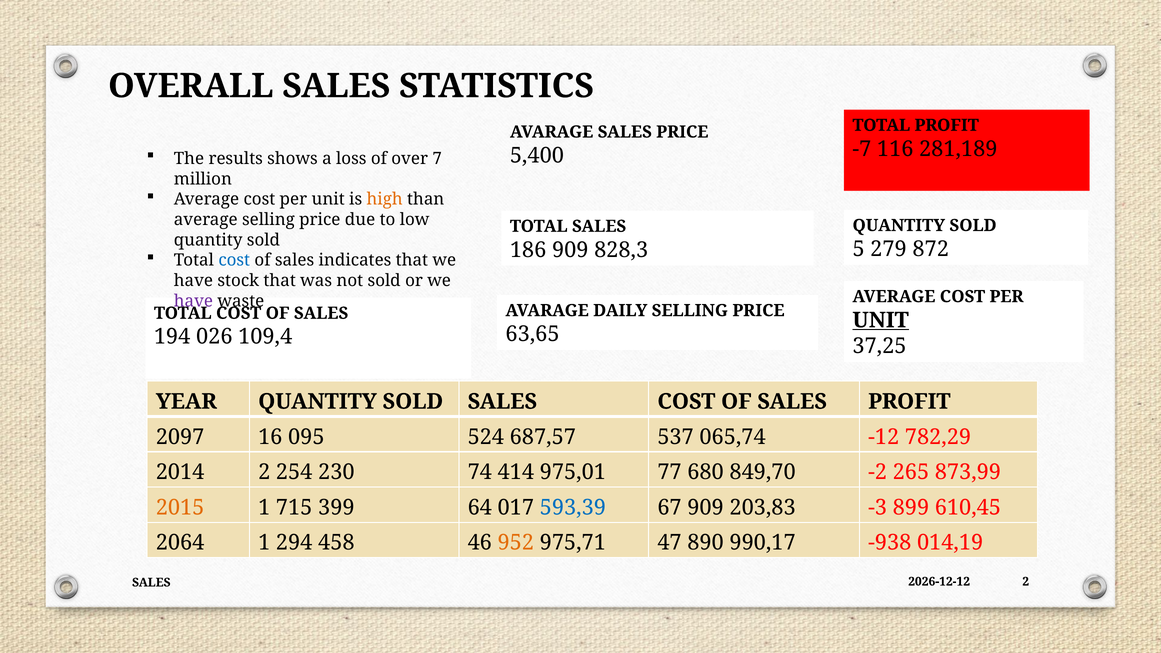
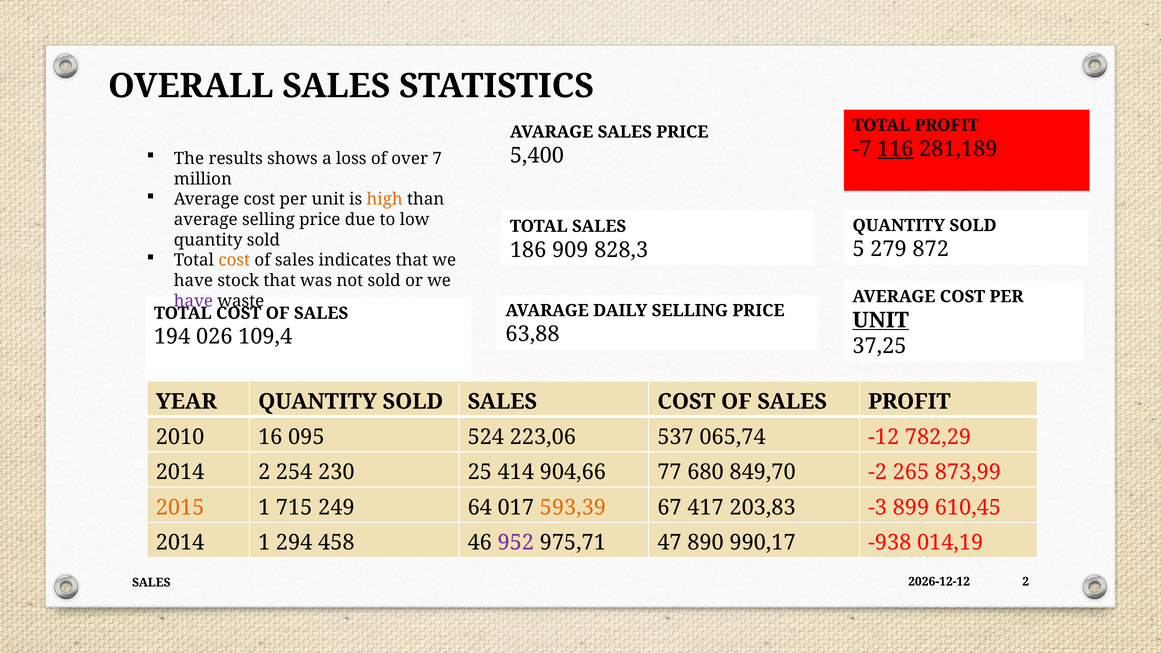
116 underline: none -> present
cost at (234, 260) colour: blue -> orange
63,65: 63,65 -> 63,88
2097: 2097 -> 2010
687,57: 687,57 -> 223,06
74: 74 -> 25
975,01: 975,01 -> 904,66
399: 399 -> 249
593,39 colour: blue -> orange
67 909: 909 -> 417
2064 at (180, 543): 2064 -> 2014
952 colour: orange -> purple
